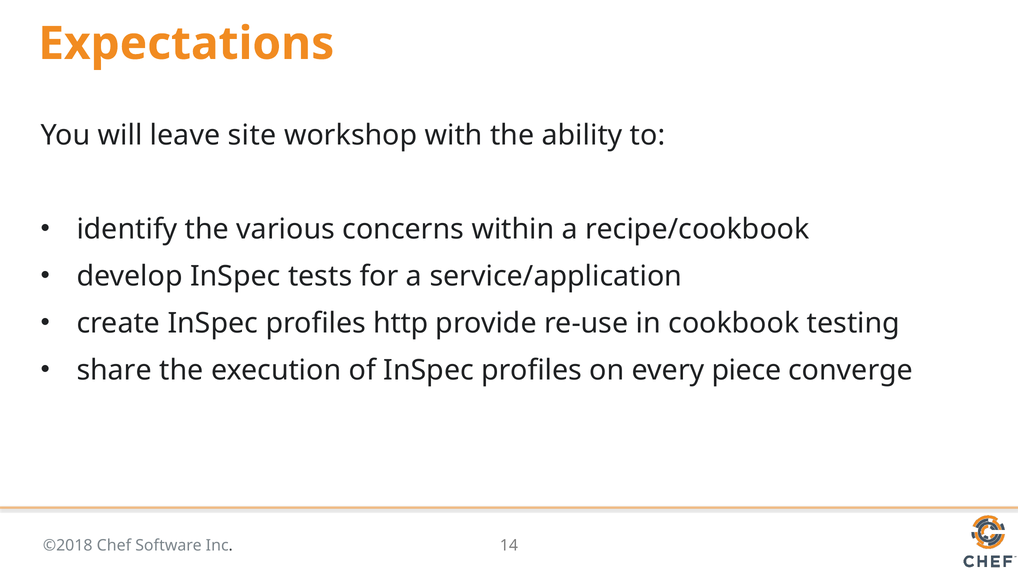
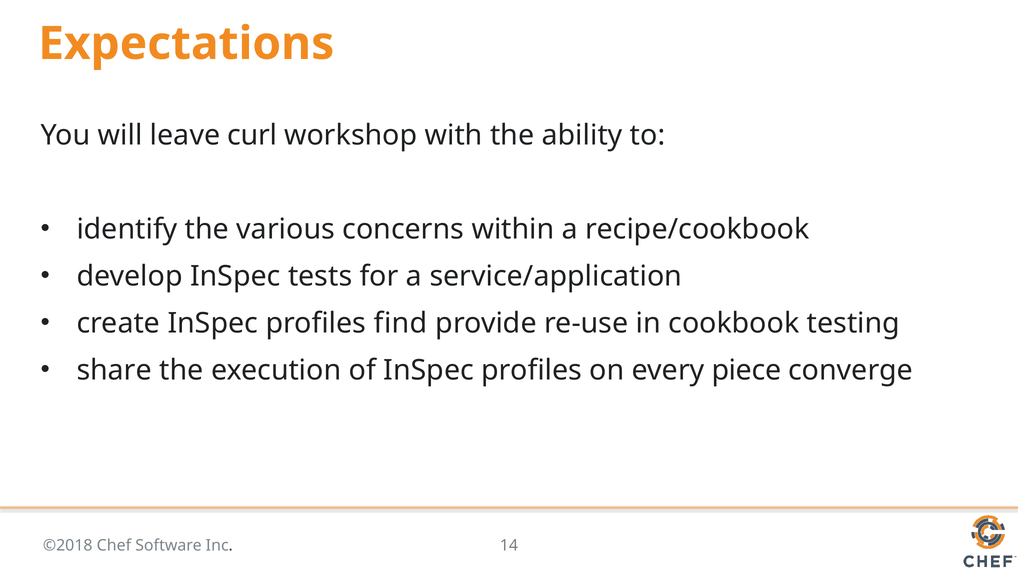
site: site -> curl
http: http -> find
